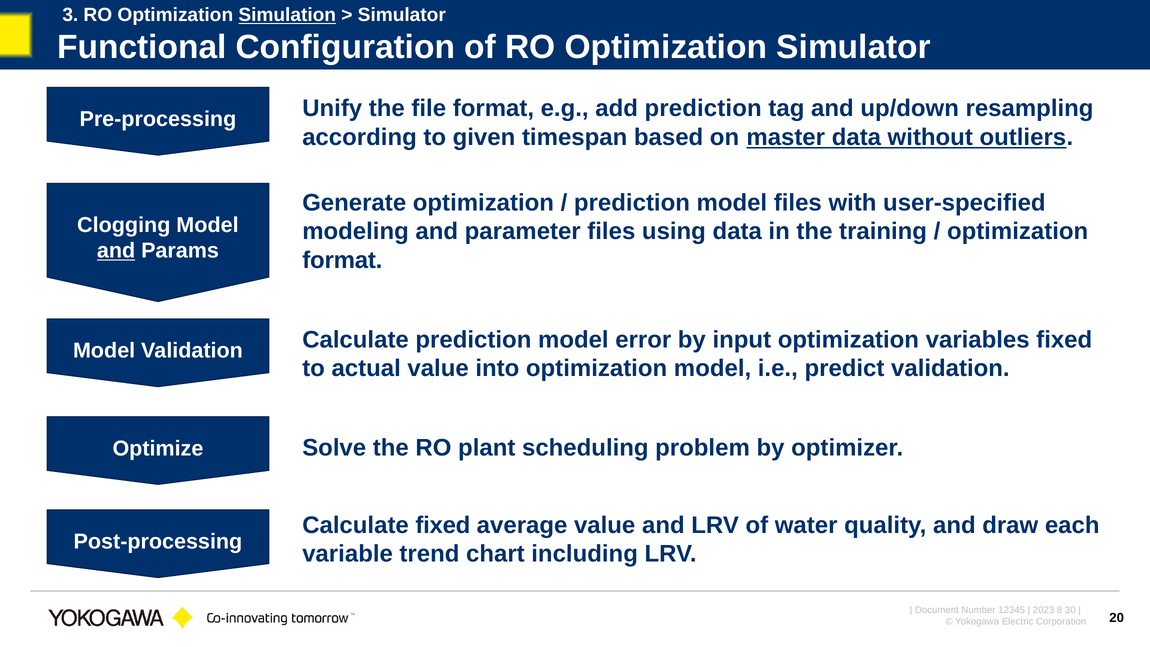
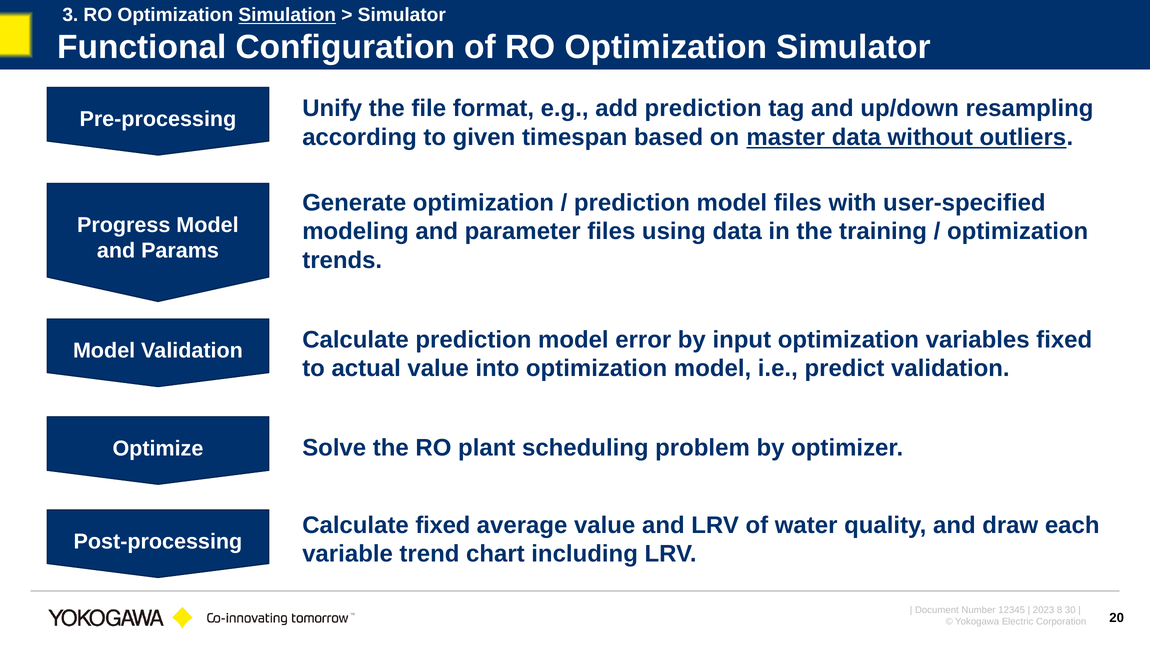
Clogging: Clogging -> Progress
and at (116, 251) underline: present -> none
format at (342, 260): format -> trends
